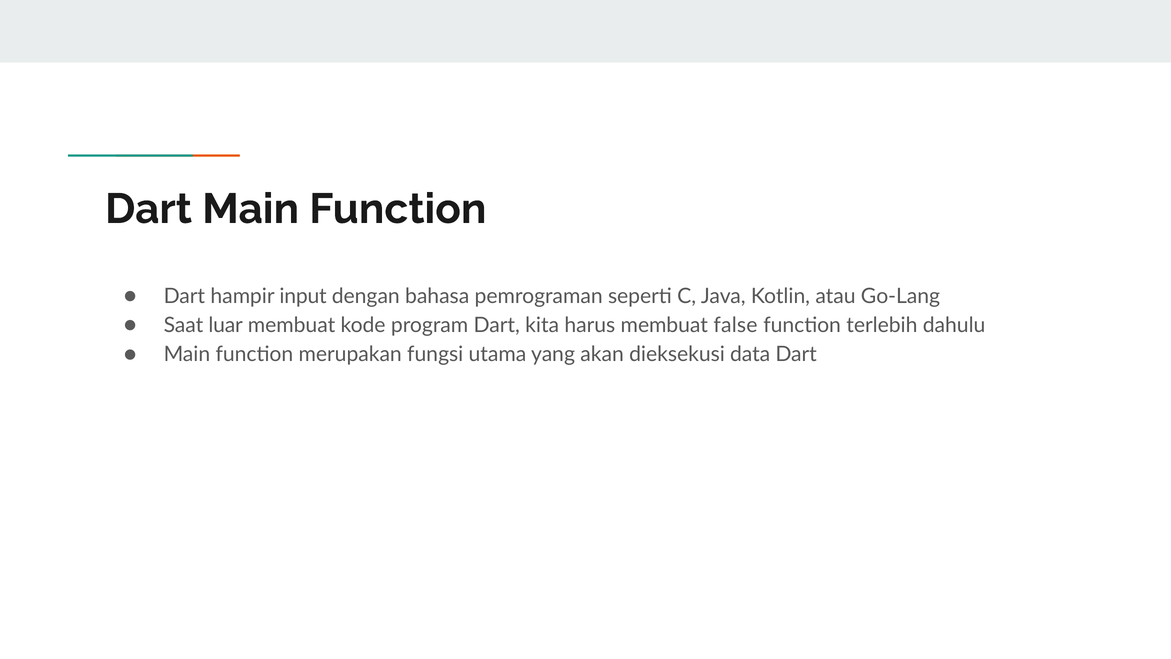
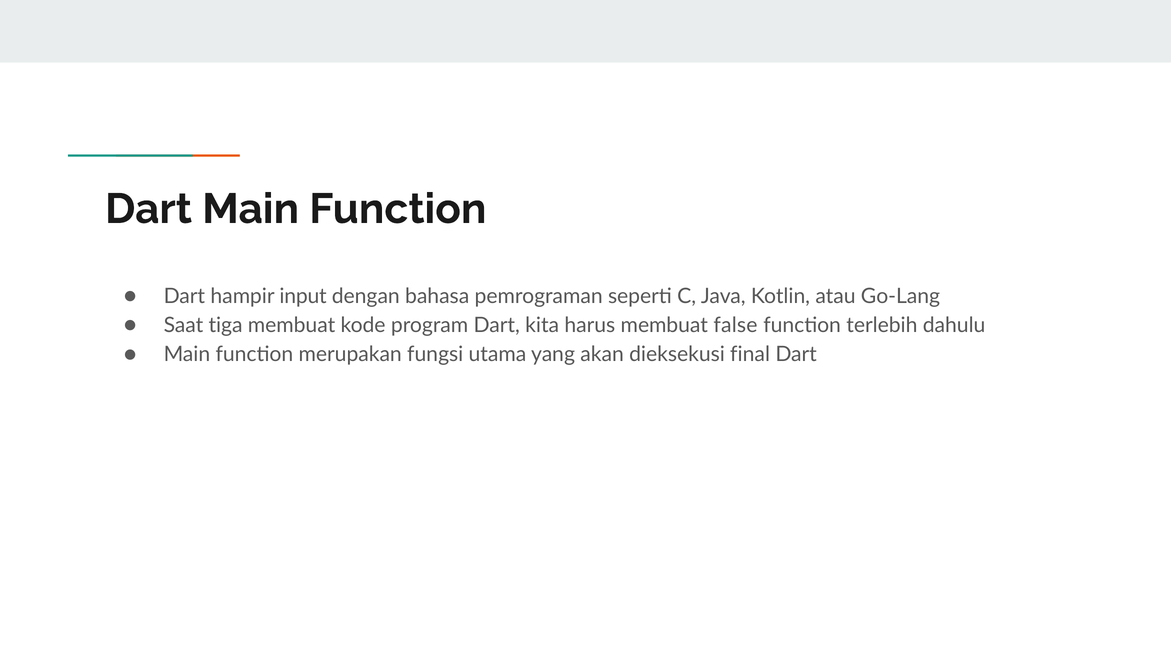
luar: luar -> tiga
data: data -> final
